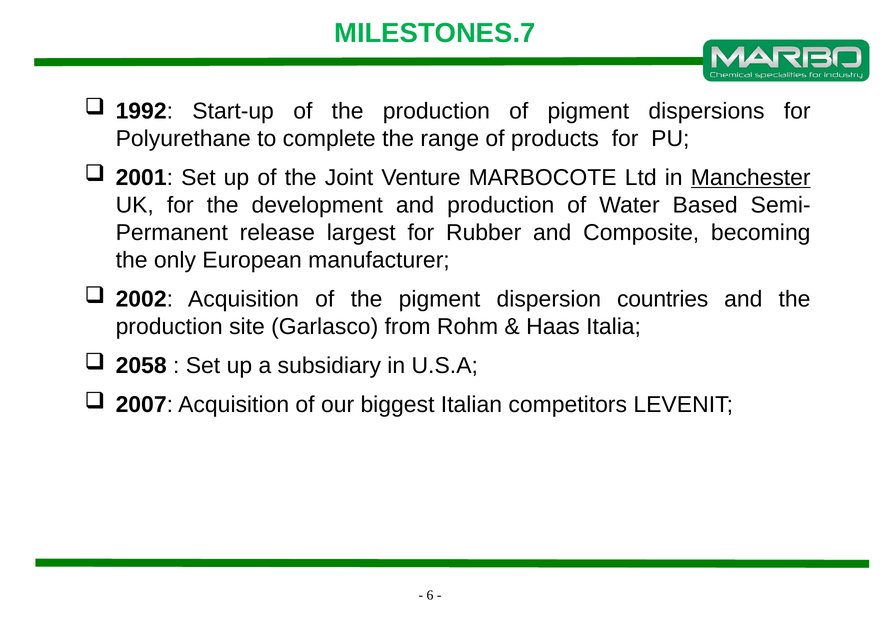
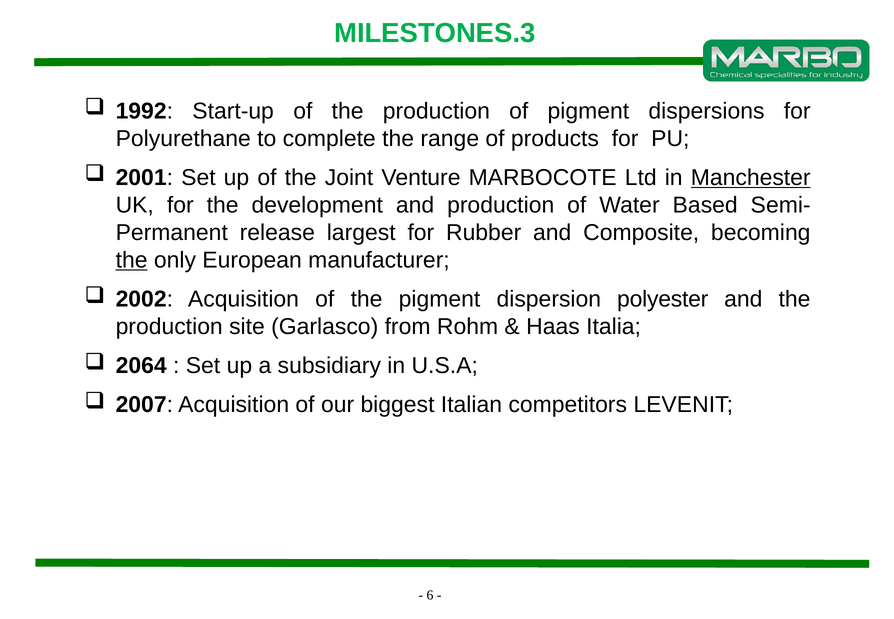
MILESTONES.7: MILESTONES.7 -> MILESTONES.3
the at (132, 260) underline: none -> present
countries: countries -> polyester
2058: 2058 -> 2064
